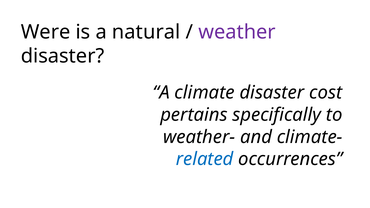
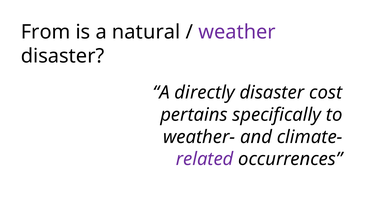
Were: Were -> From
climate: climate -> directly
related colour: blue -> purple
